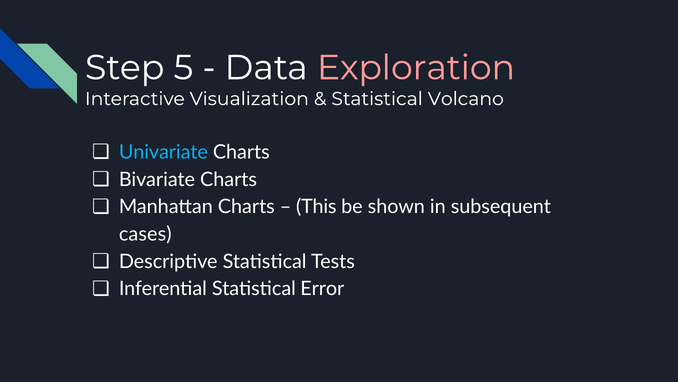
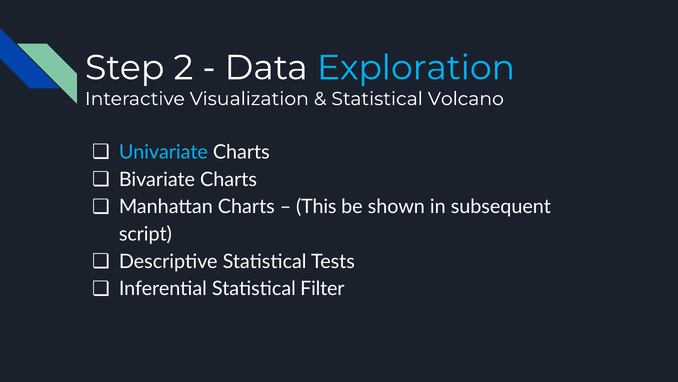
5: 5 -> 2
Exploration colour: pink -> light blue
cases: cases -> script
Error: Error -> Filter
